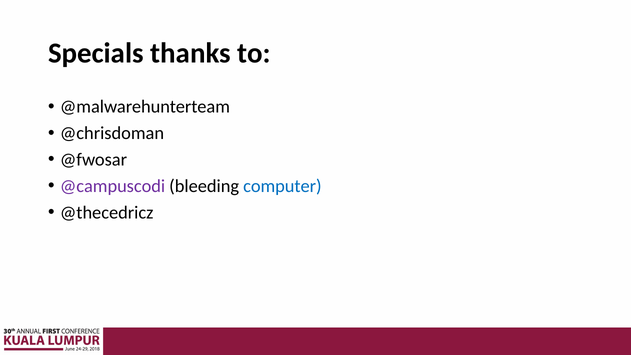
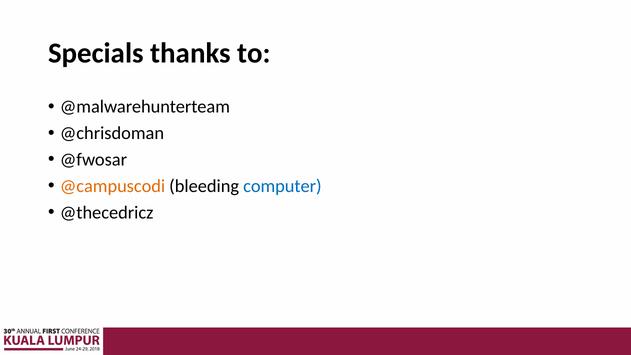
@campuscodi colour: purple -> orange
